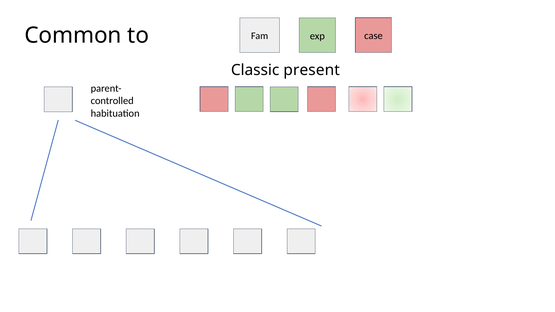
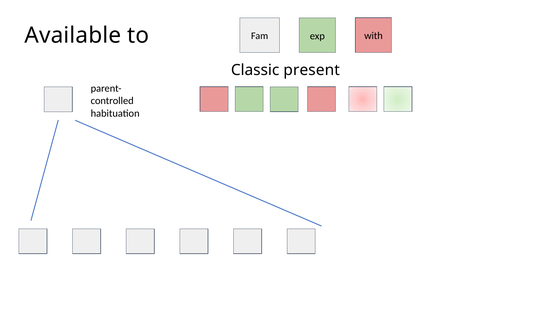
Common: Common -> Available
case: case -> with
